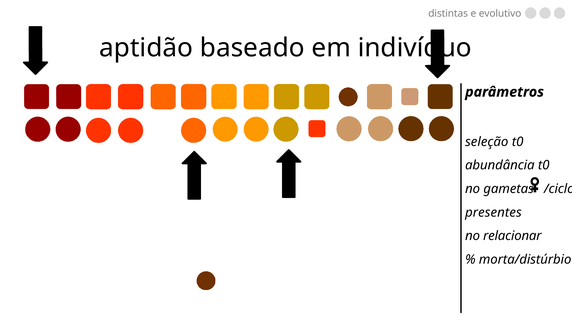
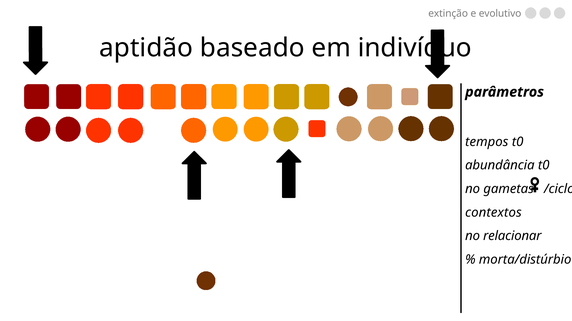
distintas: distintas -> extinção
seleção: seleção -> tempos
presentes: presentes -> contextos
